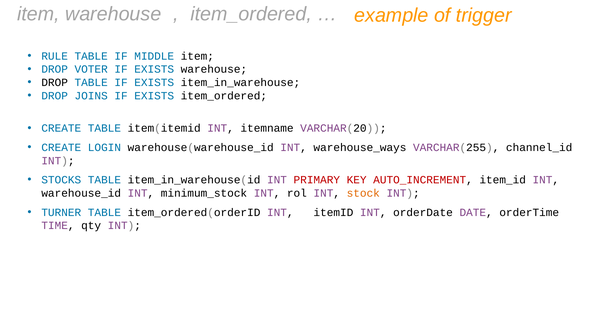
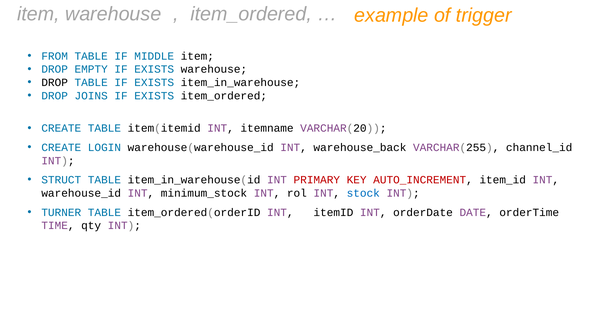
RULE: RULE -> FROM
VOTER: VOTER -> EMPTY
warehouse_ways: warehouse_ways -> warehouse_back
STOCKS: STOCKS -> STRUCT
stock colour: orange -> blue
